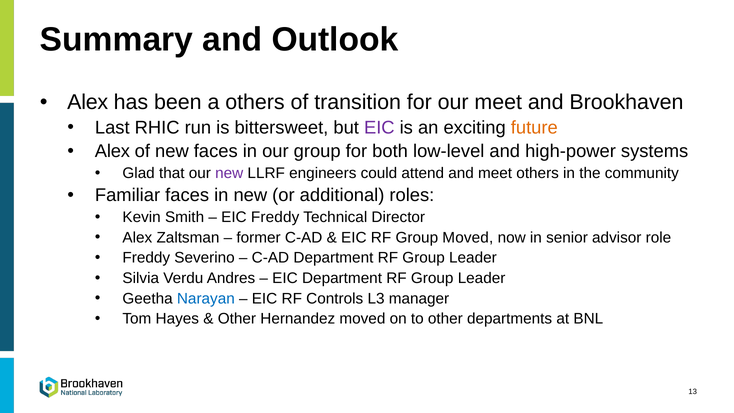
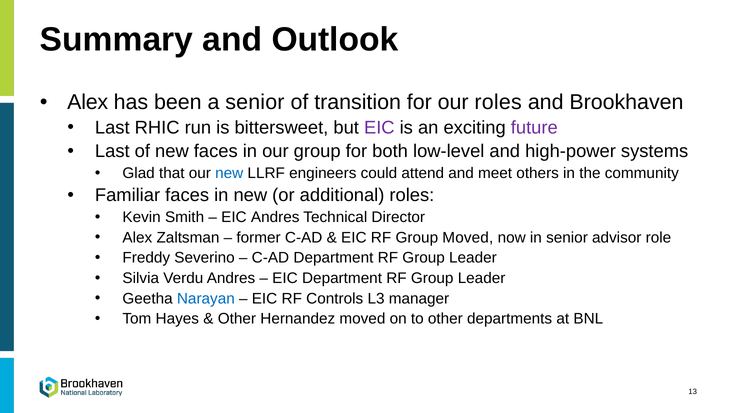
a others: others -> senior
our meet: meet -> roles
future colour: orange -> purple
Alex at (112, 151): Alex -> Last
new at (229, 173) colour: purple -> blue
EIC Freddy: Freddy -> Andres
